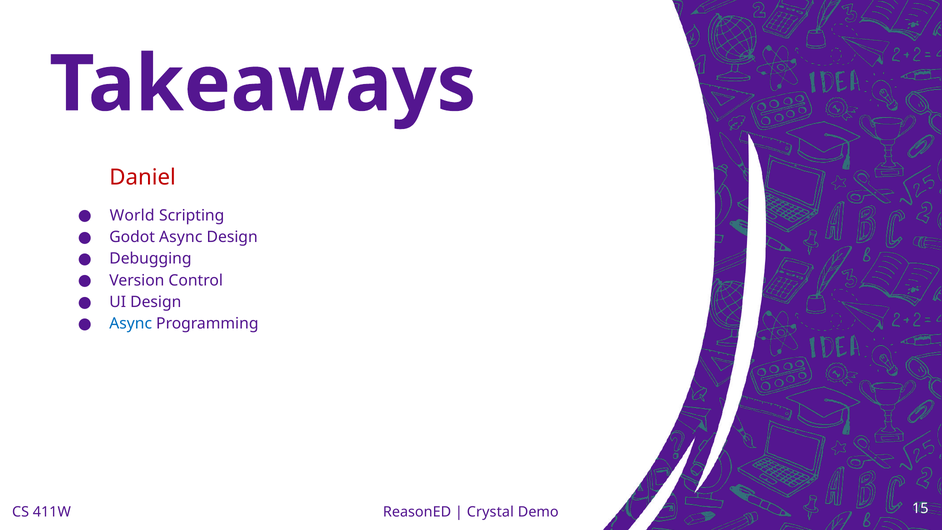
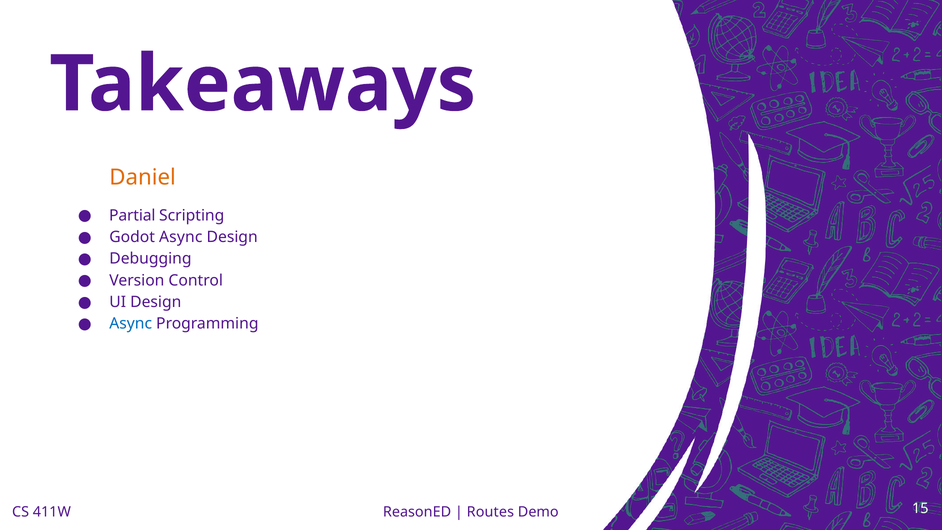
Daniel colour: red -> orange
World: World -> Partial
Crystal: Crystal -> Routes
